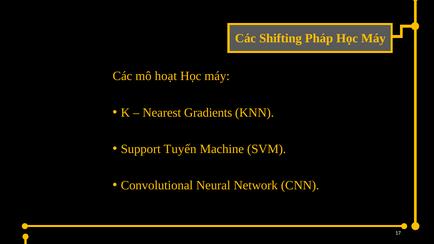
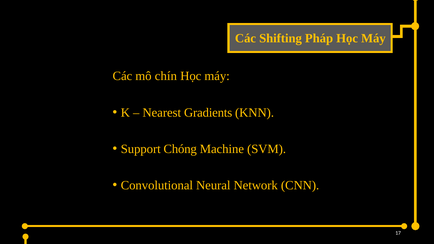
hoạt: hoạt -> chín
Tuyến: Tuyến -> Chóng
